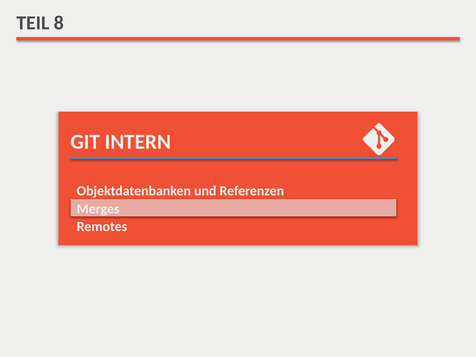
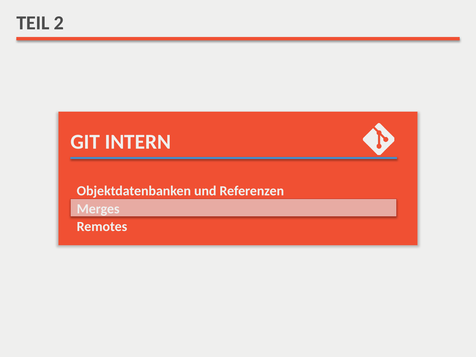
8: 8 -> 2
